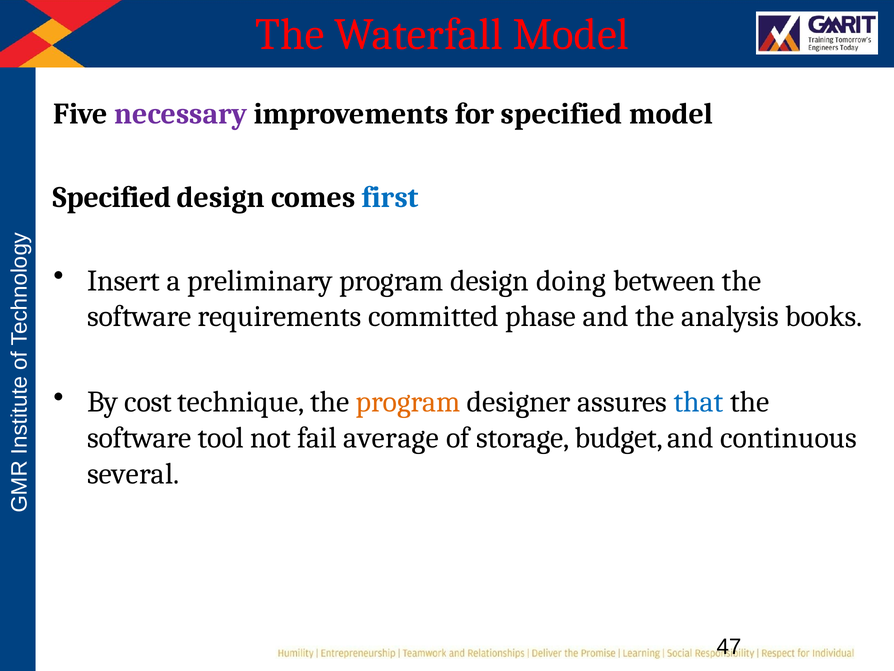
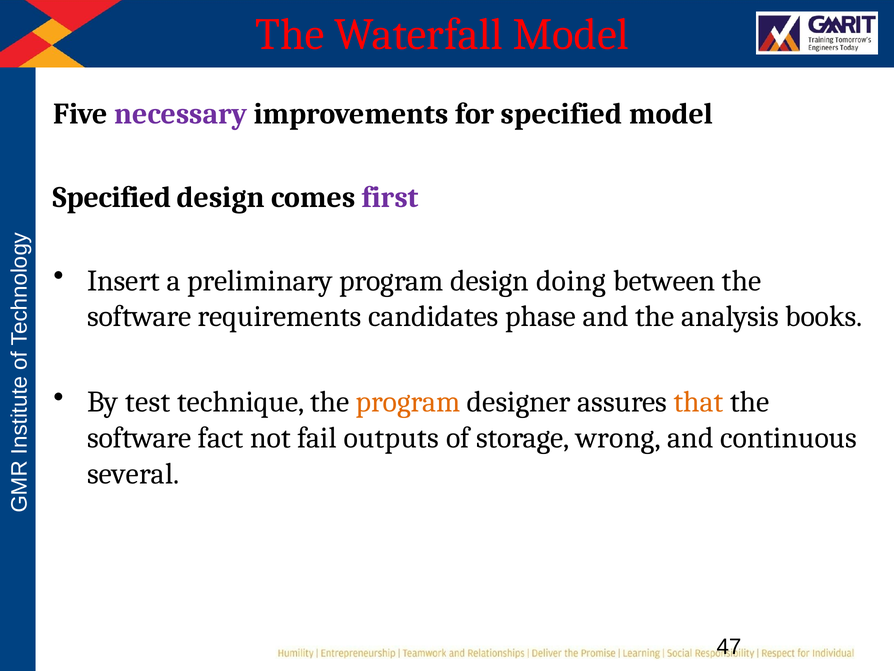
first colour: blue -> purple
committed: committed -> candidates
cost: cost -> test
that colour: blue -> orange
tool: tool -> fact
average: average -> outputs
budget: budget -> wrong
